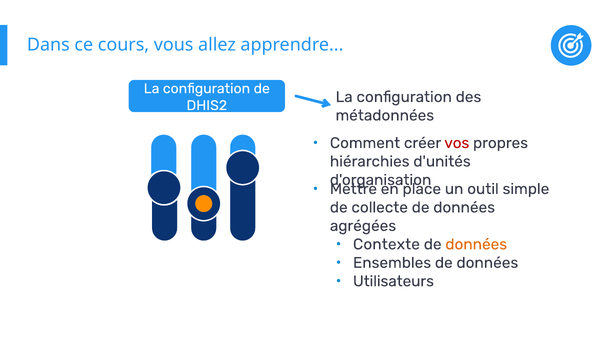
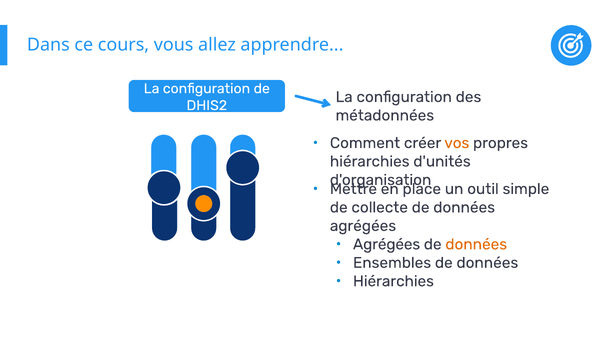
vos colour: red -> orange
Contexte at (386, 245): Contexte -> Agrégées
Utilisateurs at (393, 282): Utilisateurs -> Hiérarchies
